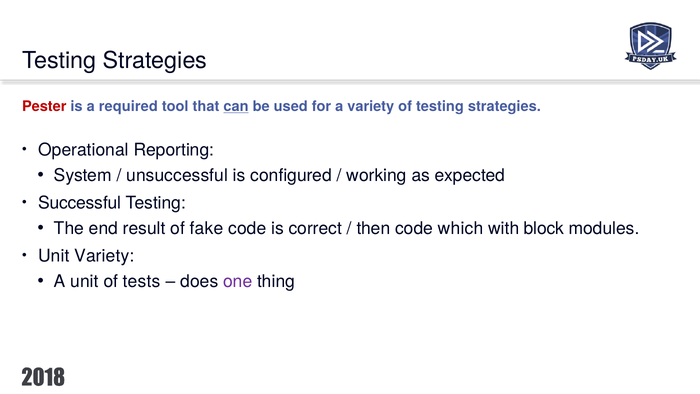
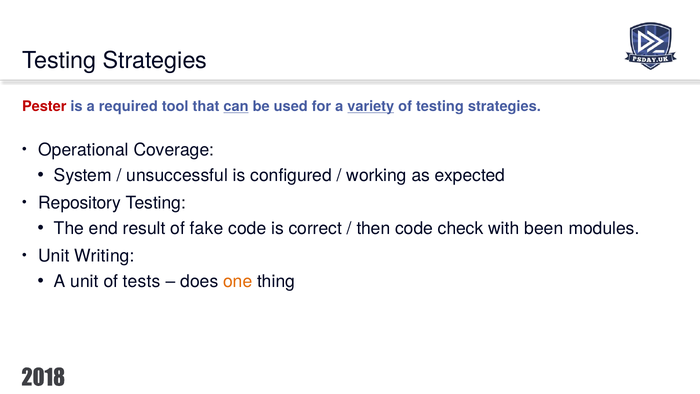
variety at (371, 106) underline: none -> present
Reporting: Reporting -> Coverage
Successful: Successful -> Repository
which: which -> check
block: block -> been
Unit Variety: Variety -> Writing
one colour: purple -> orange
